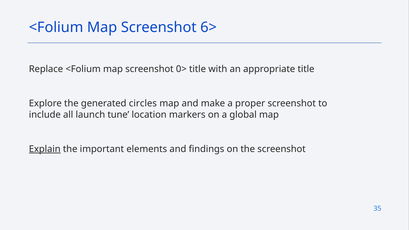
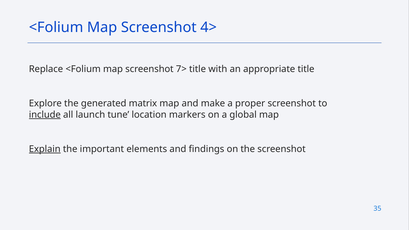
6>: 6> -> 4>
0>: 0> -> 7>
circles: circles -> matrix
include underline: none -> present
